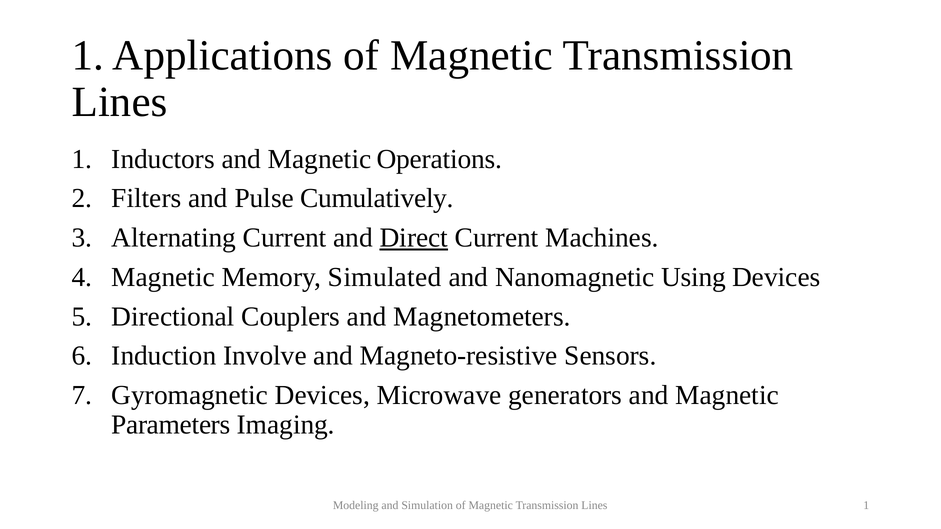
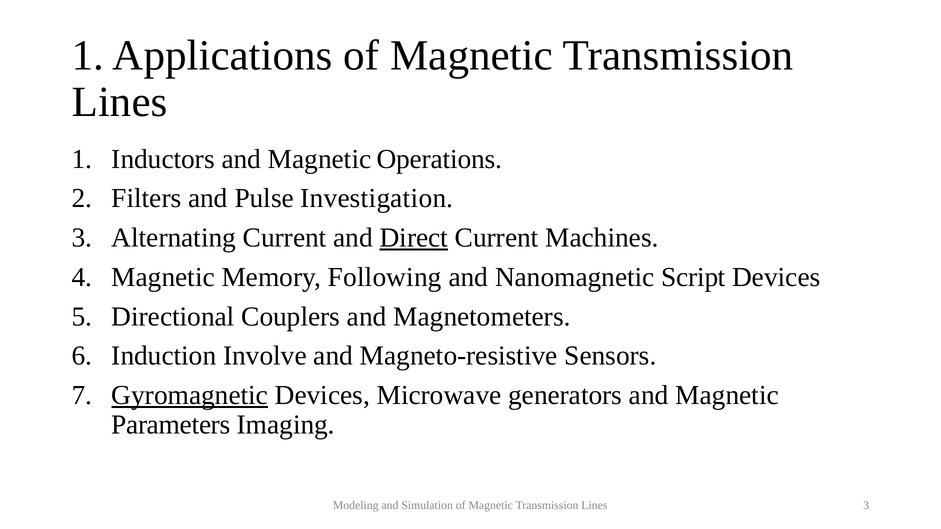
Cumulatively: Cumulatively -> Investigation
Simulated: Simulated -> Following
Using: Using -> Script
Gyromagnetic underline: none -> present
1 at (866, 505): 1 -> 3
